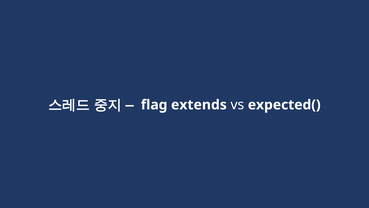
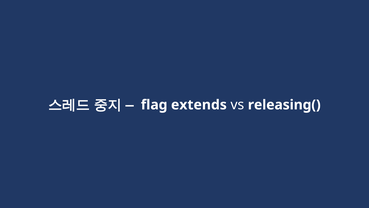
expected(: expected( -> releasing(
